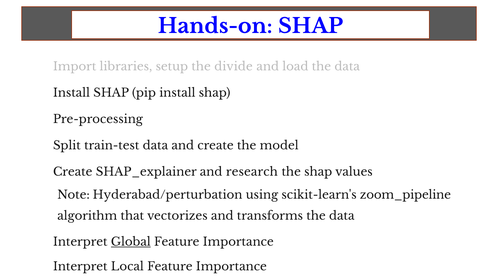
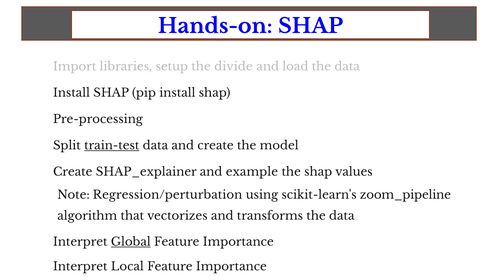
train-test underline: none -> present
research: research -> example
Hyderabad/perturbation: Hyderabad/perturbation -> Regression/perturbation
